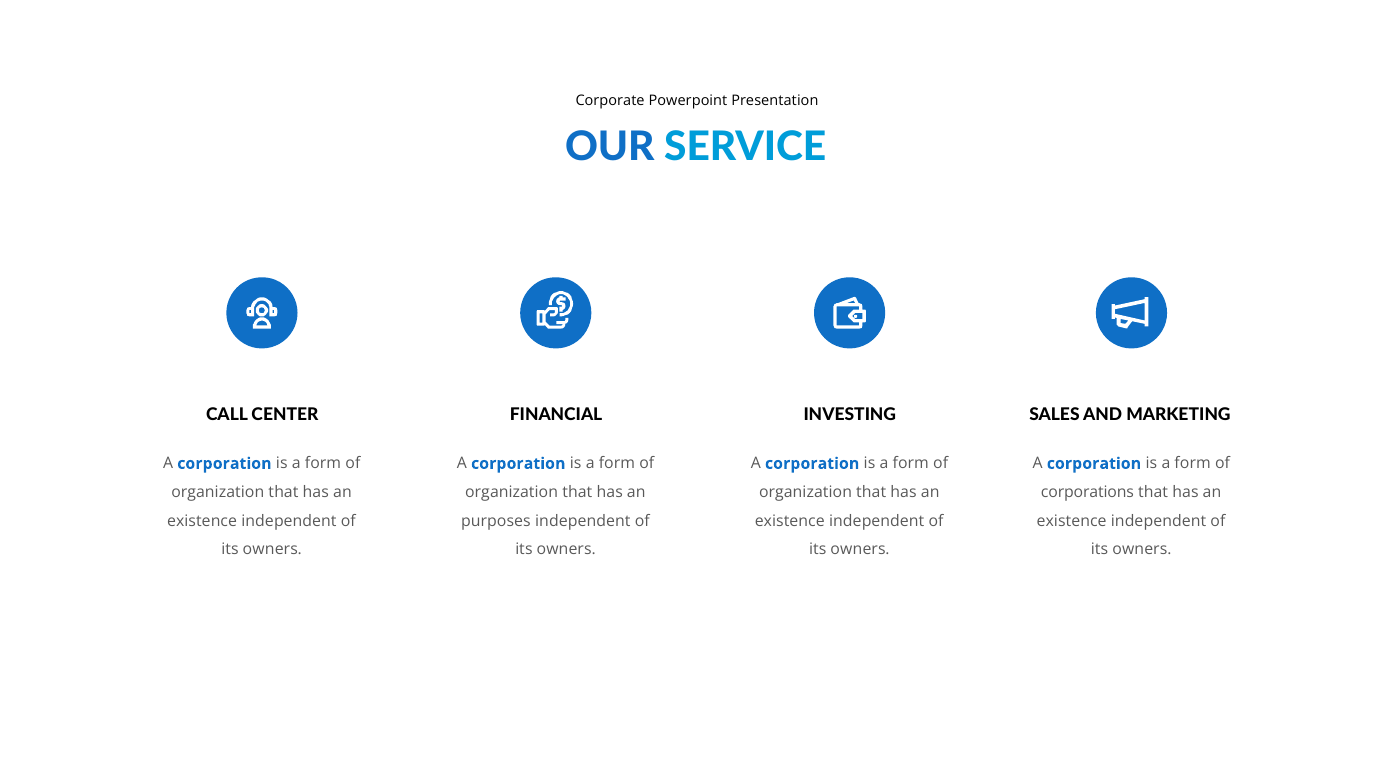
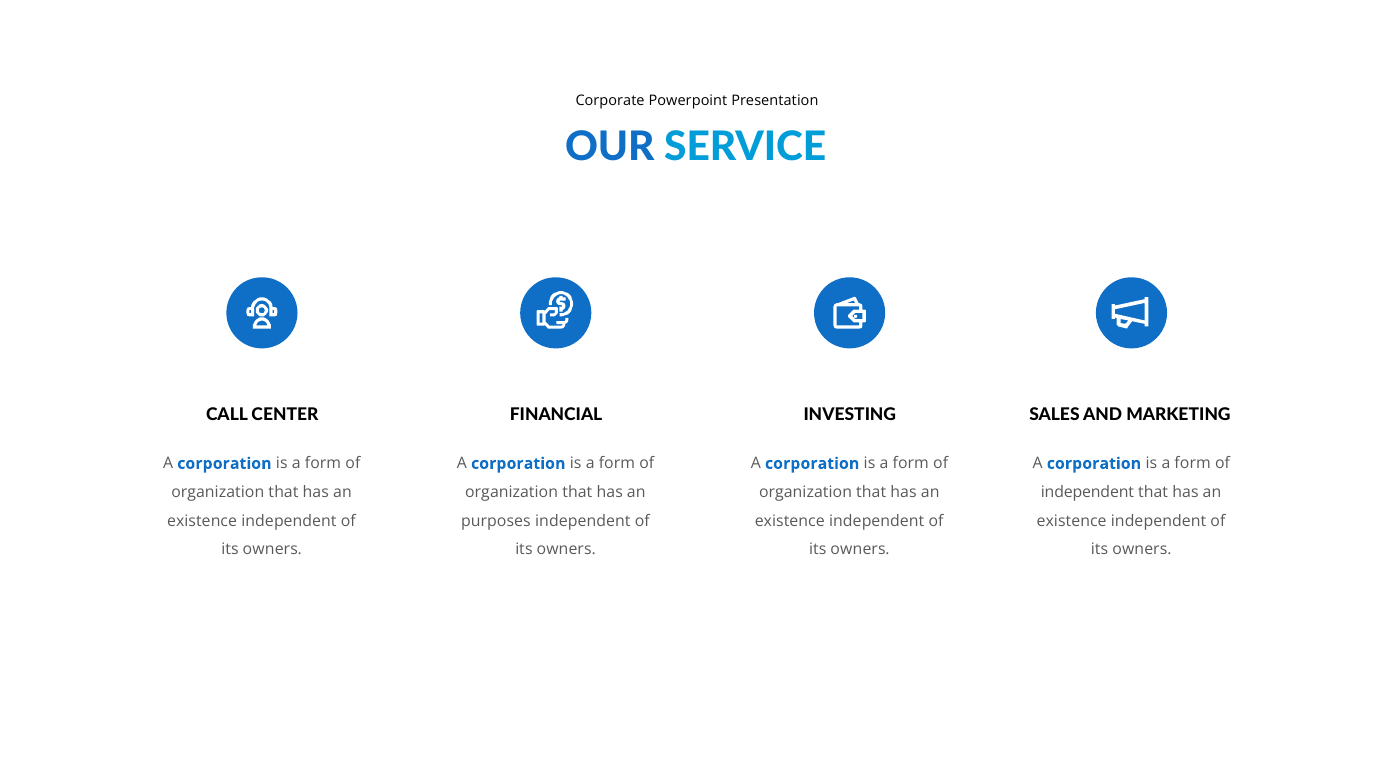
corporations at (1087, 492): corporations -> independent
